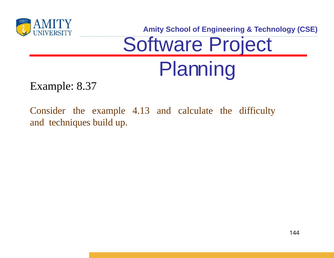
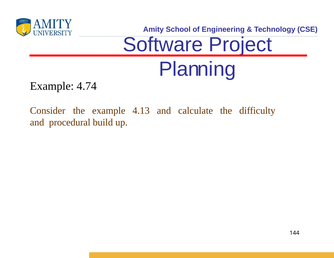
8.37: 8.37 -> 4.74
techniques: techniques -> procedural
